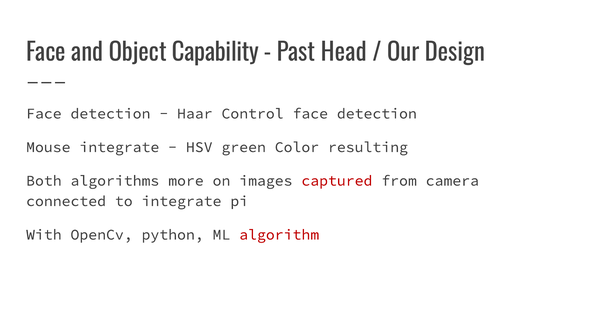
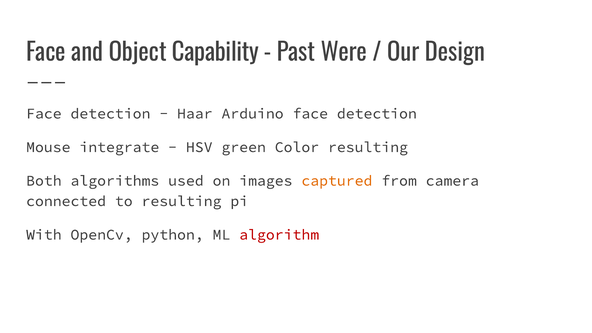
Head: Head -> Were
Control: Control -> Arduino
more: more -> used
captured colour: red -> orange
to integrate: integrate -> resulting
